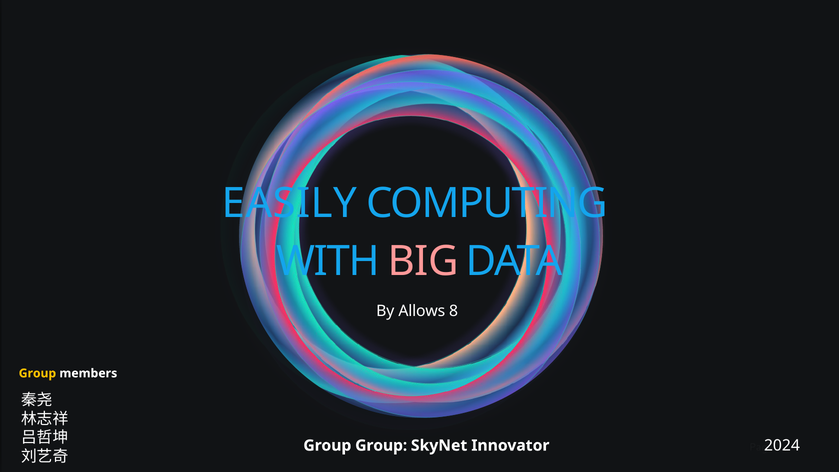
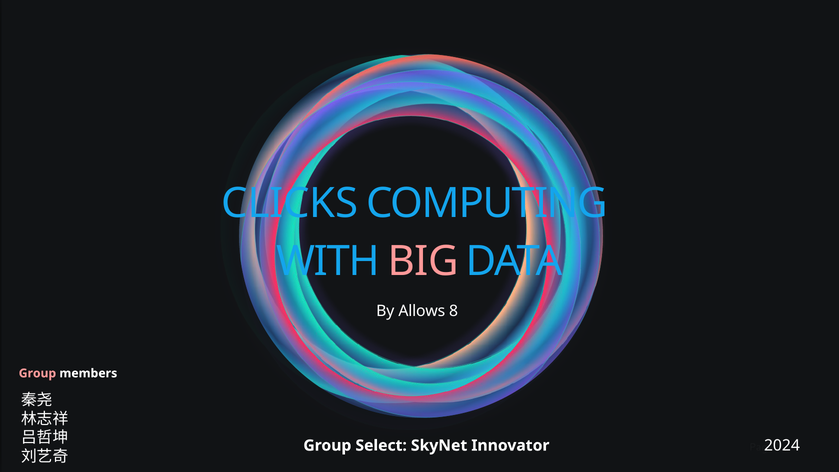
EASILY: EASILY -> CLICKS
Group at (37, 373) colour: yellow -> pink
Group Group: Group -> Select
